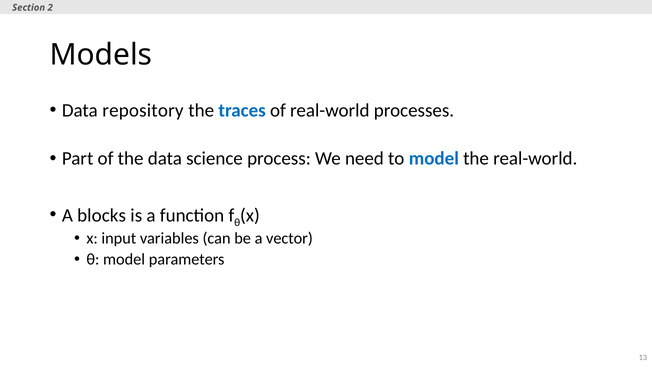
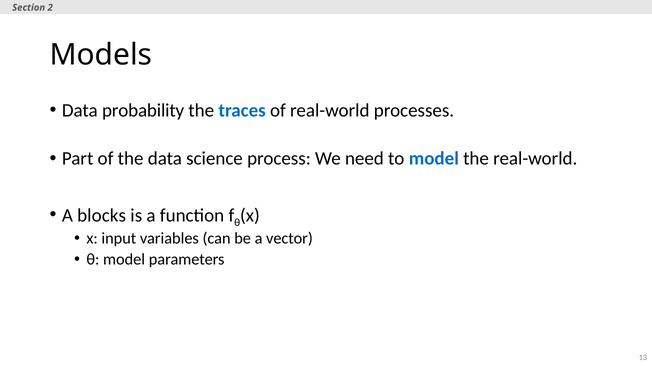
repository: repository -> probability
